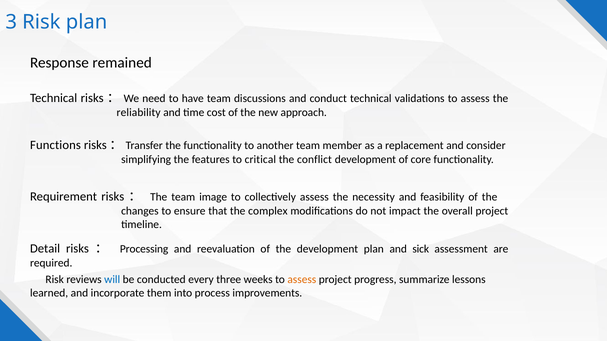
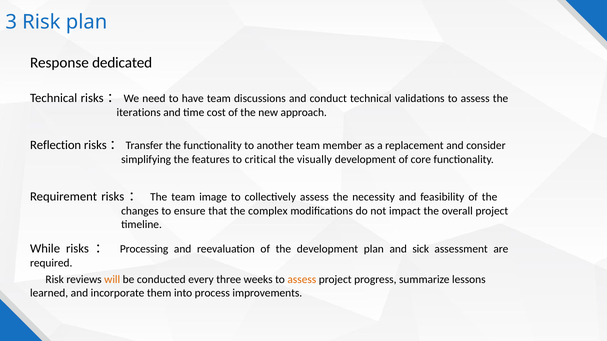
remained: remained -> dedicated
reliability: reliability -> iterations
Functions: Functions -> Reflection
conflict: conflict -> visually
Detail: Detail -> While
will colour: blue -> orange
